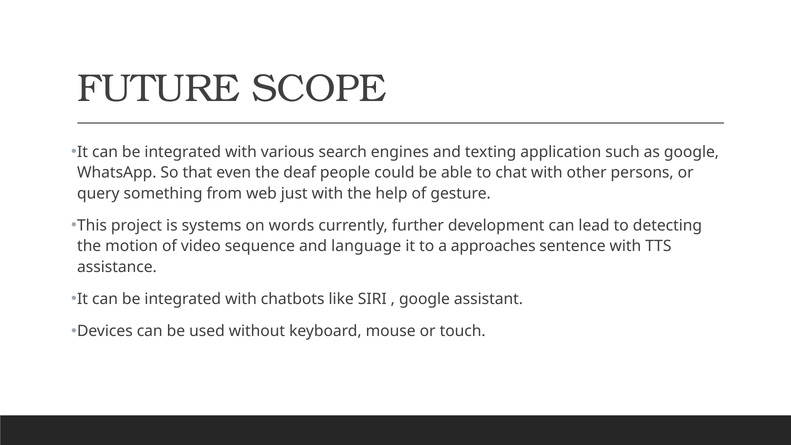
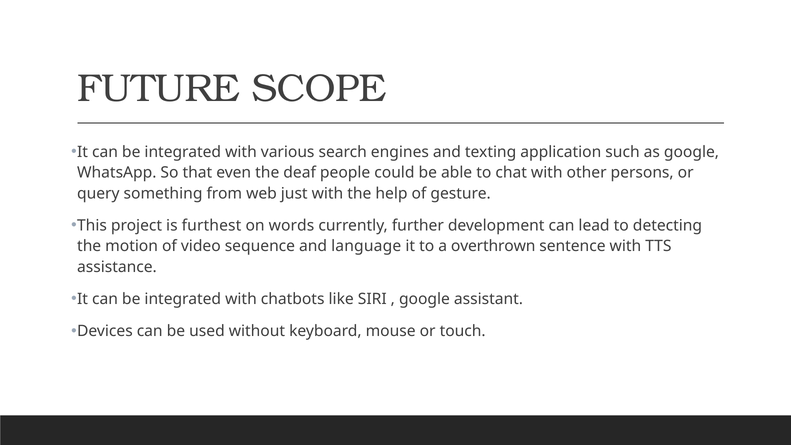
systems: systems -> furthest
approaches: approaches -> overthrown
